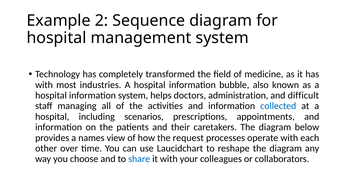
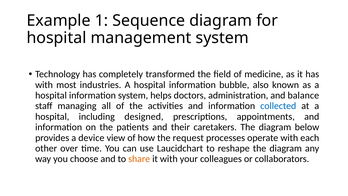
2: 2 -> 1
difficult: difficult -> balance
scenarios: scenarios -> designed
names: names -> device
share colour: blue -> orange
